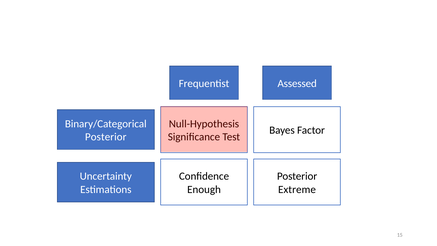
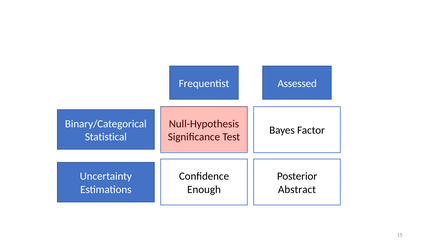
Posterior at (106, 137): Posterior -> Statistical
Extreme: Extreme -> Abstract
